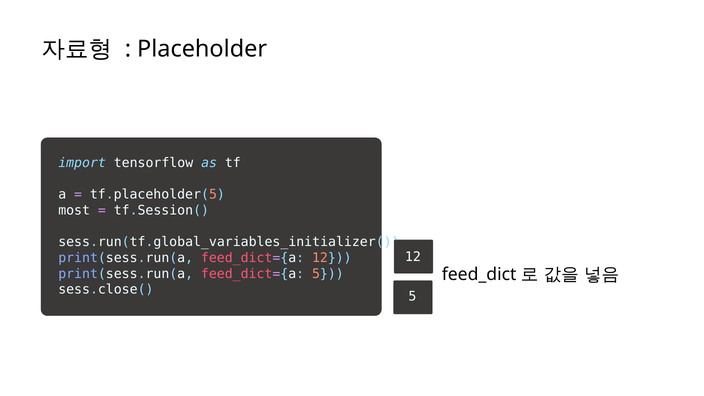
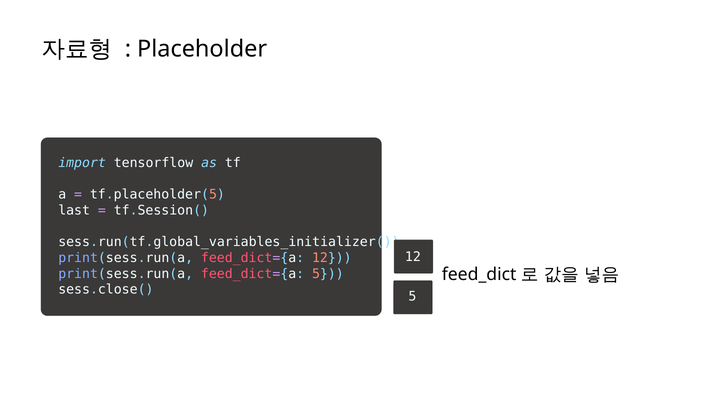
most: most -> last
